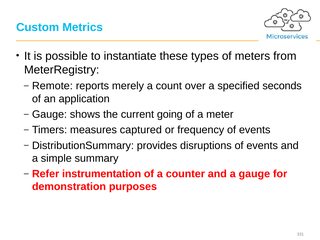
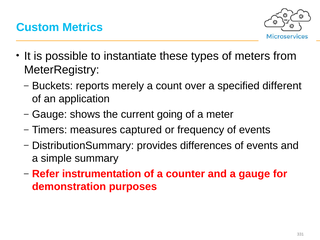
Remote: Remote -> Buckets
seconds: seconds -> different
disruptions: disruptions -> differences
